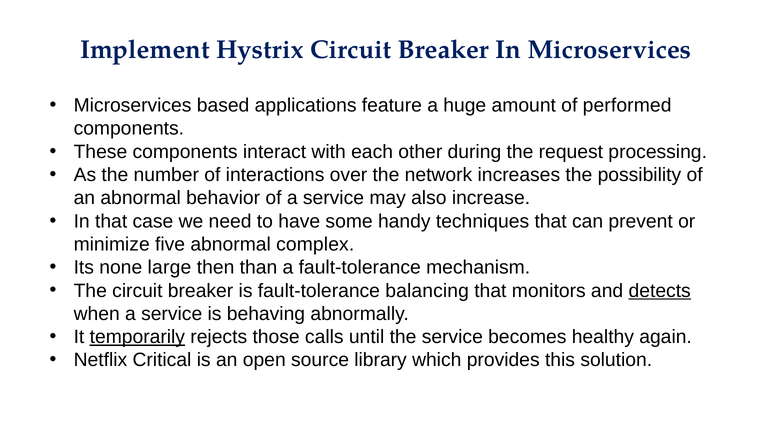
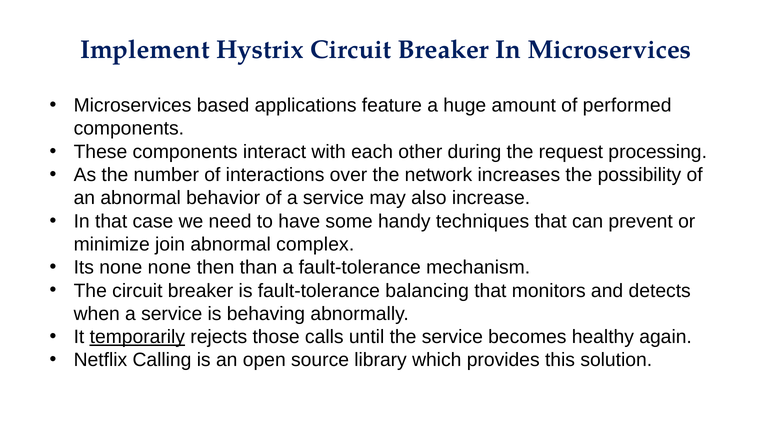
five: five -> join
none large: large -> none
detects underline: present -> none
Critical: Critical -> Calling
